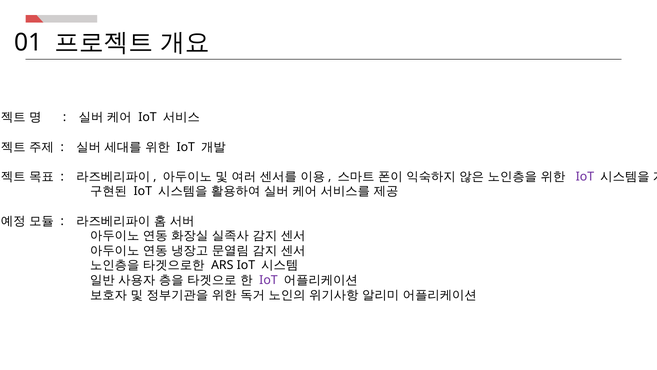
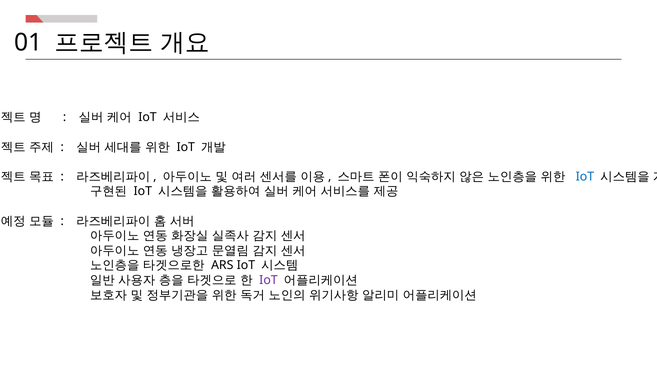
IoT at (585, 176) colour: purple -> blue
